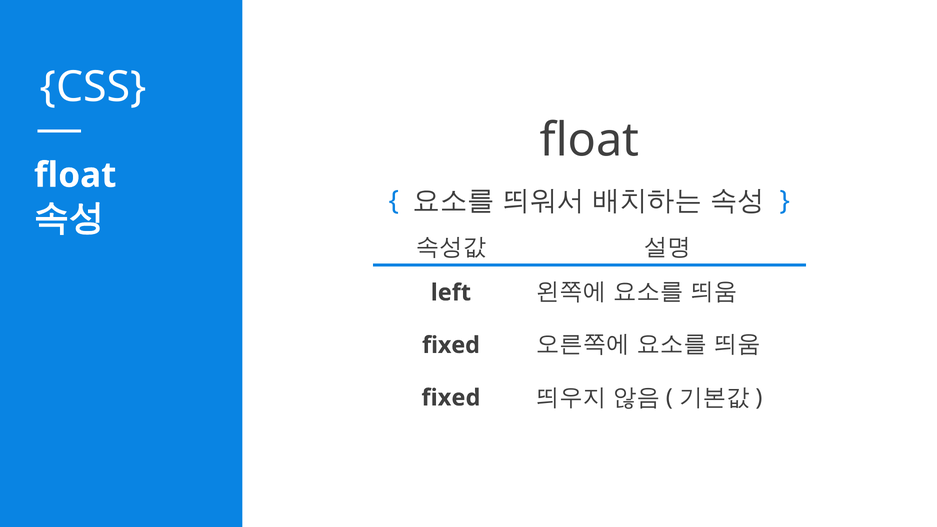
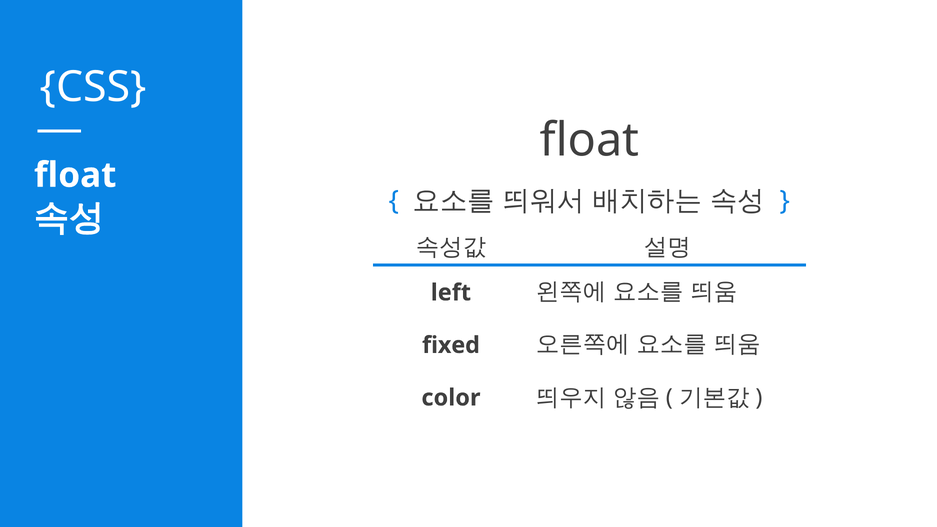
fixed at (451, 398): fixed -> color
